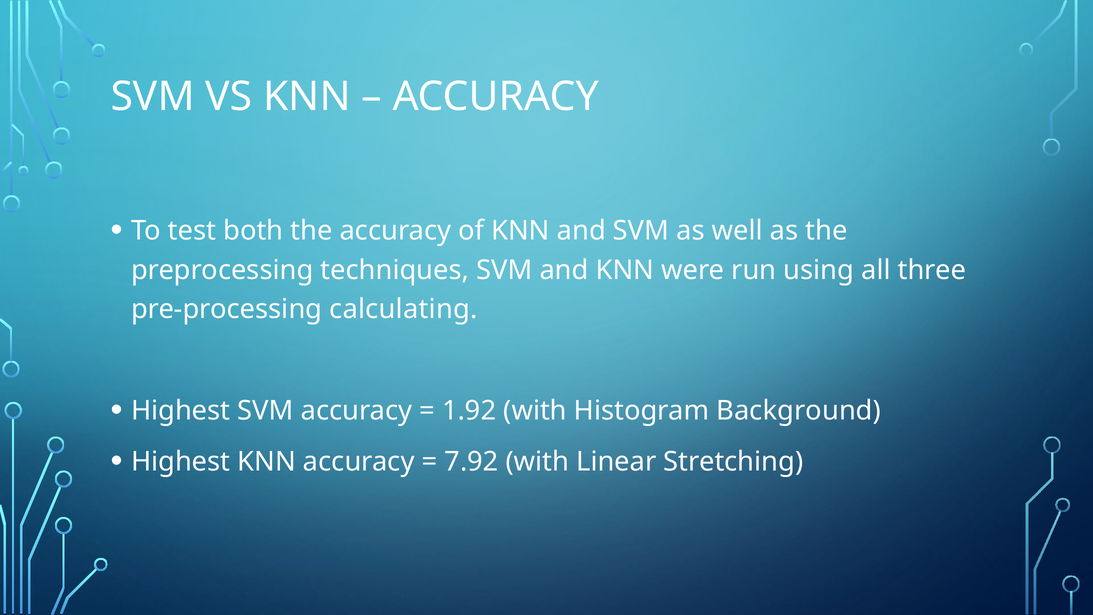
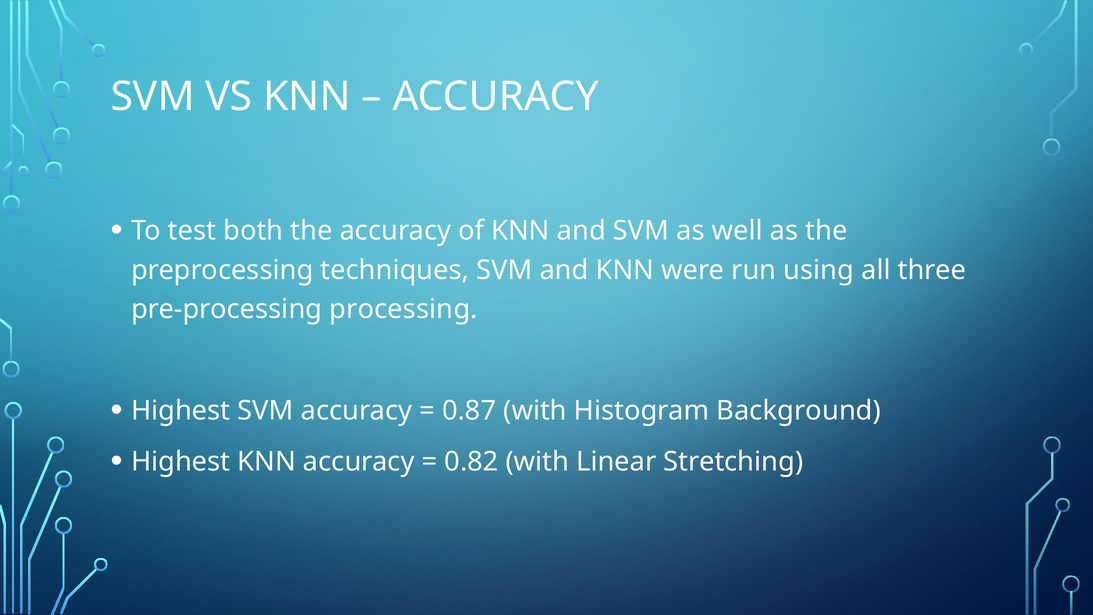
calculating: calculating -> processing
1.92: 1.92 -> 0.87
7.92: 7.92 -> 0.82
